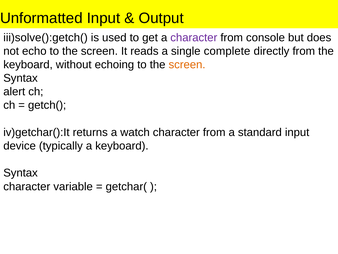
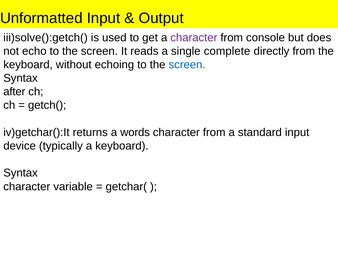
screen at (187, 65) colour: orange -> blue
alert: alert -> after
watch: watch -> words
